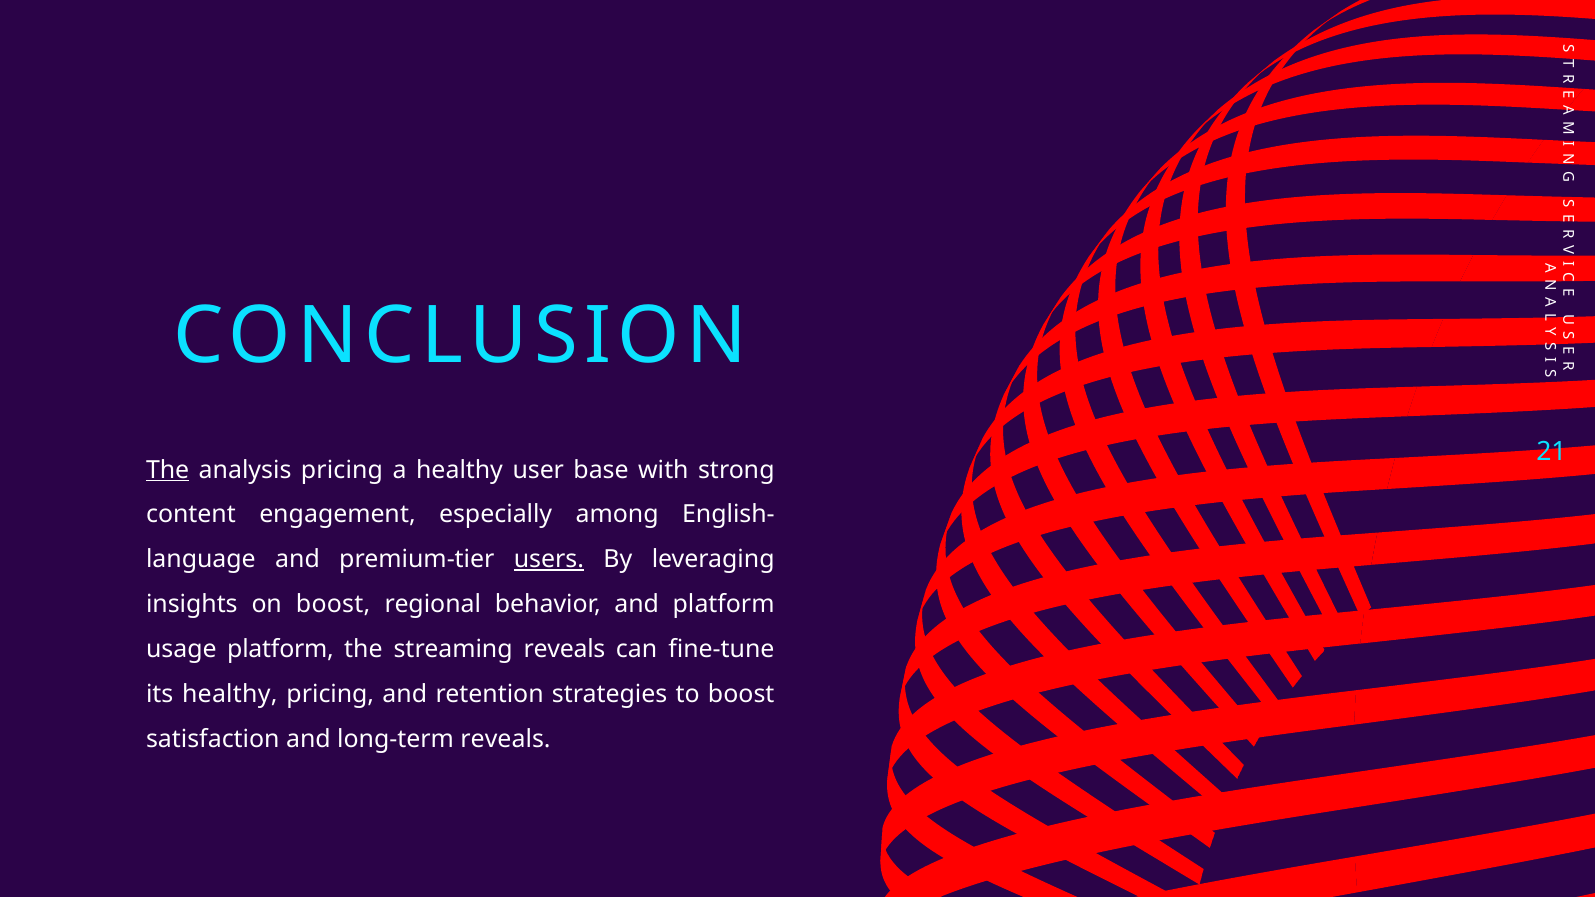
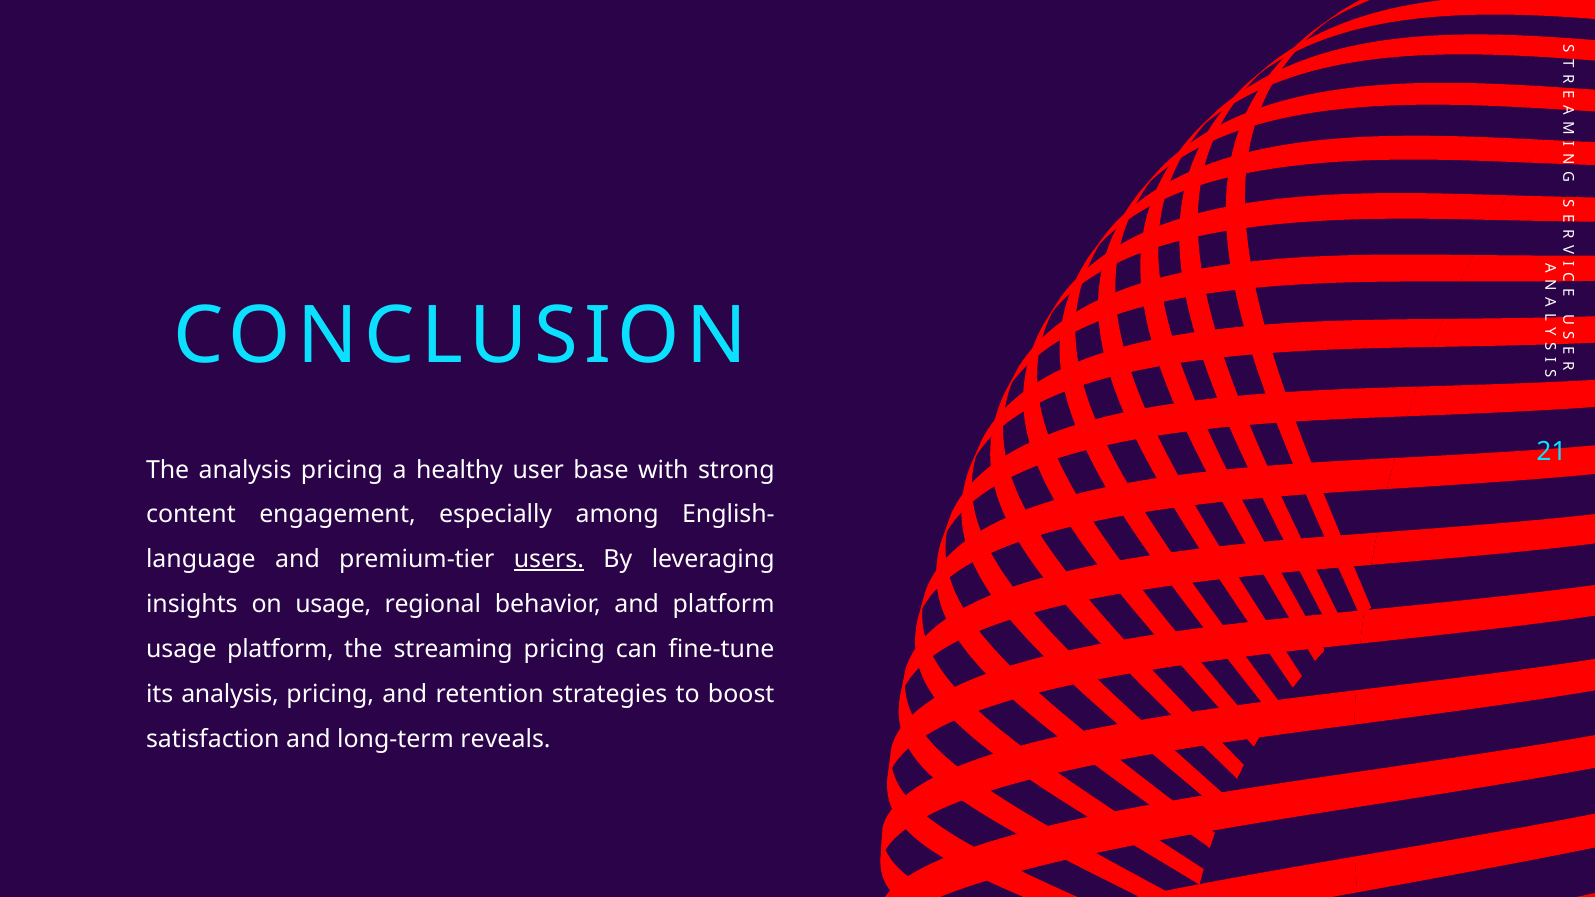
The at (168, 470) underline: present -> none
on boost: boost -> usage
streaming reveals: reveals -> pricing
its healthy: healthy -> analysis
